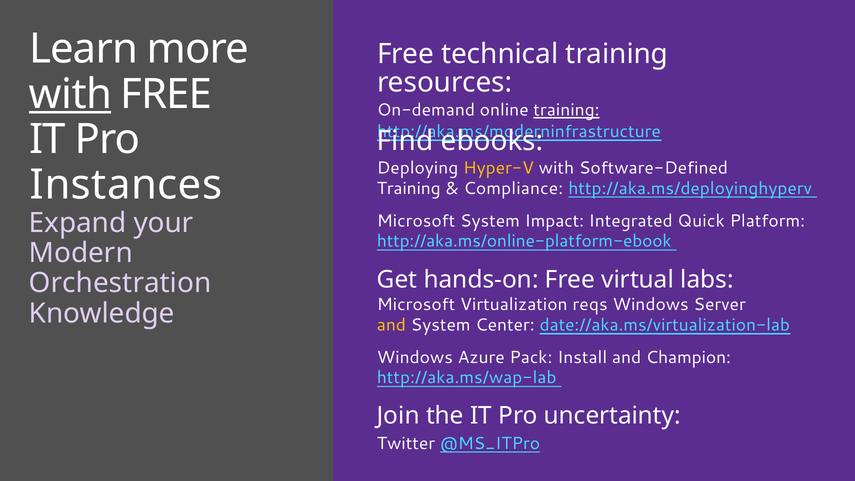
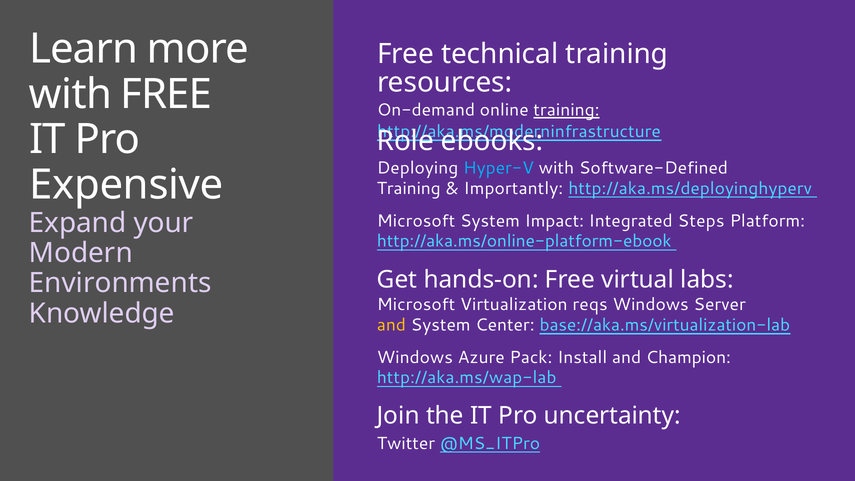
with at (70, 94) underline: present -> none
Find: Find -> Role
Hyper-V colour: yellow -> light blue
Instances: Instances -> Expensive
Compliance: Compliance -> Importantly
Quick: Quick -> Steps
Orchestration: Orchestration -> Environments
date://aka.ms/virtualization-lab: date://aka.ms/virtualization-lab -> base://aka.ms/virtualization-lab
